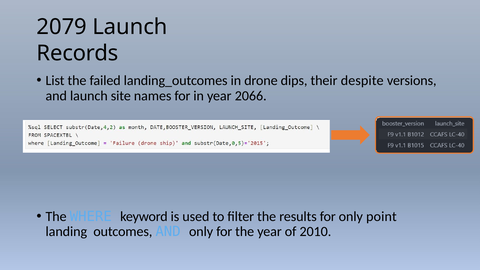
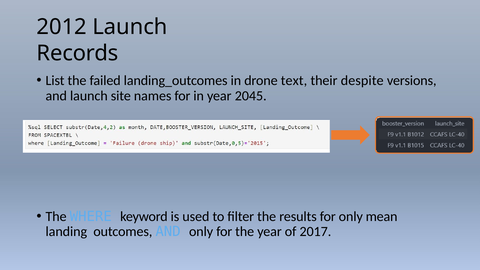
2079: 2079 -> 2012
dips: dips -> text
2066: 2066 -> 2045
point: point -> mean
2010: 2010 -> 2017
